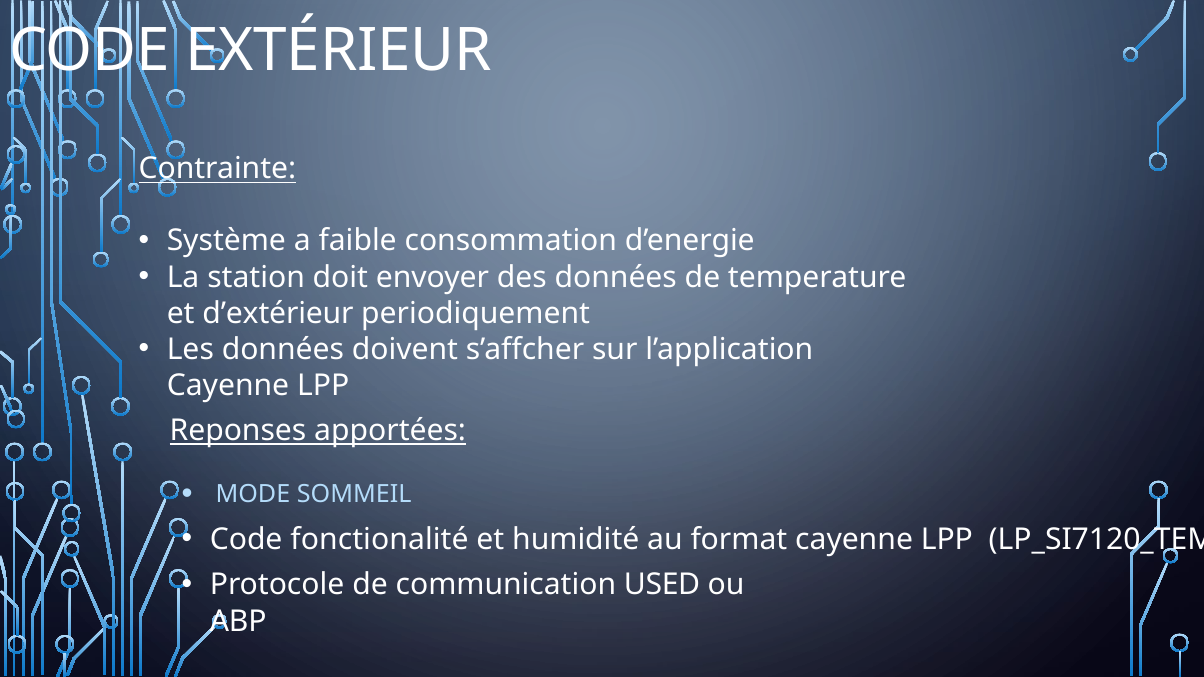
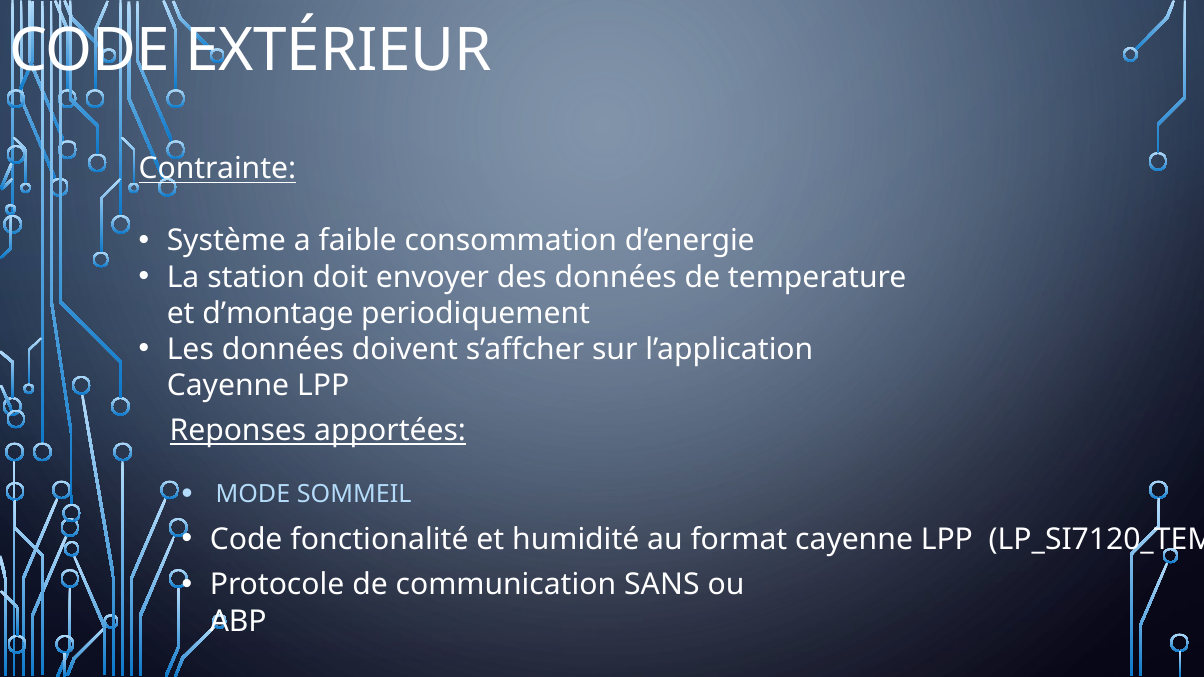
d’extérieur: d’extérieur -> d’montage
USED: USED -> SANS
